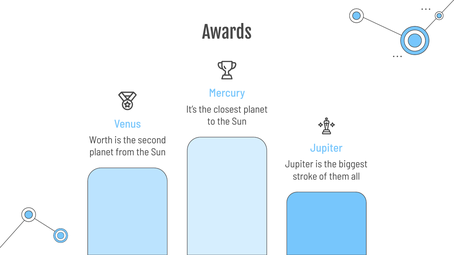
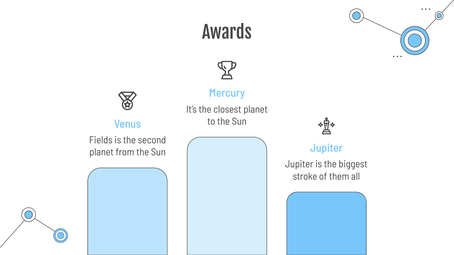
Worth: Worth -> Fields
